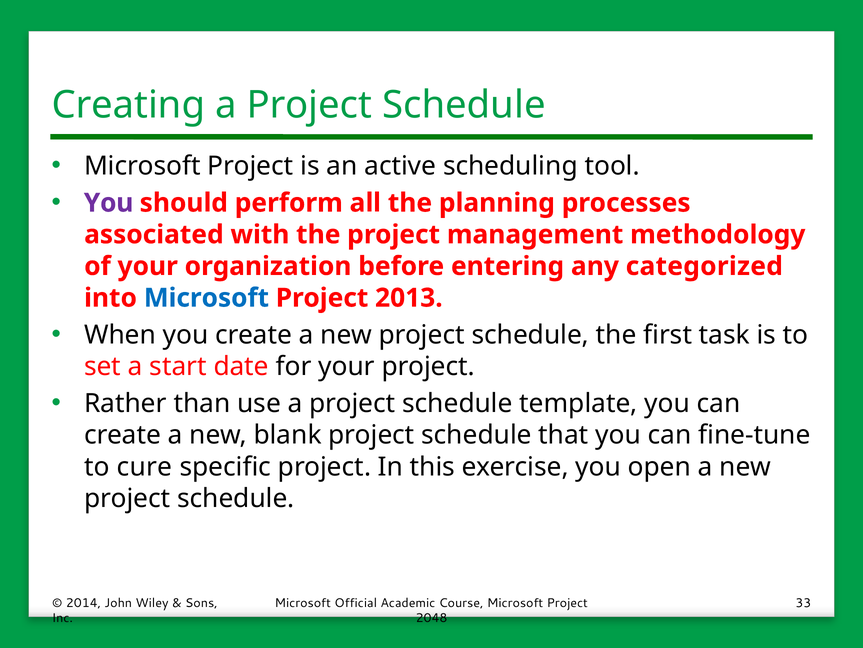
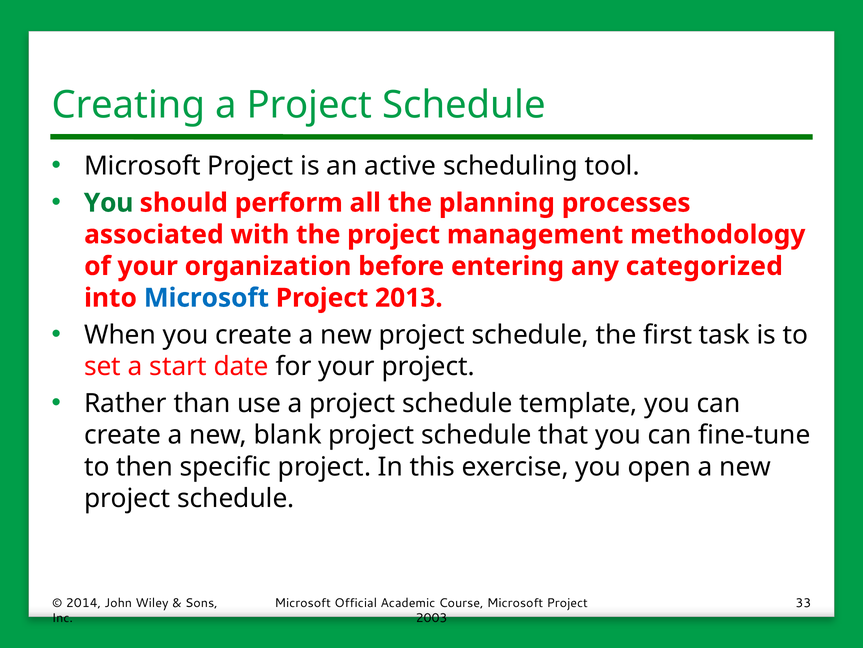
You at (109, 203) colour: purple -> green
cure: cure -> then
2048: 2048 -> 2003
